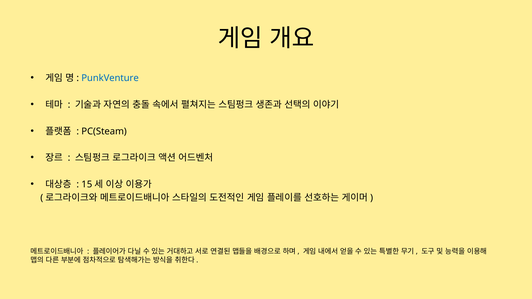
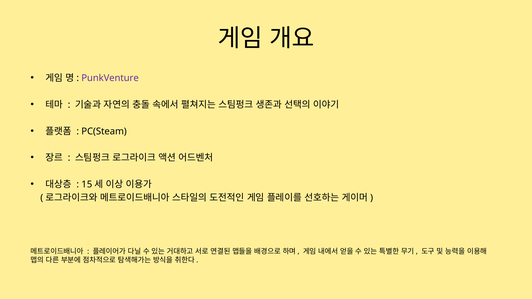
PunkVenture colour: blue -> purple
